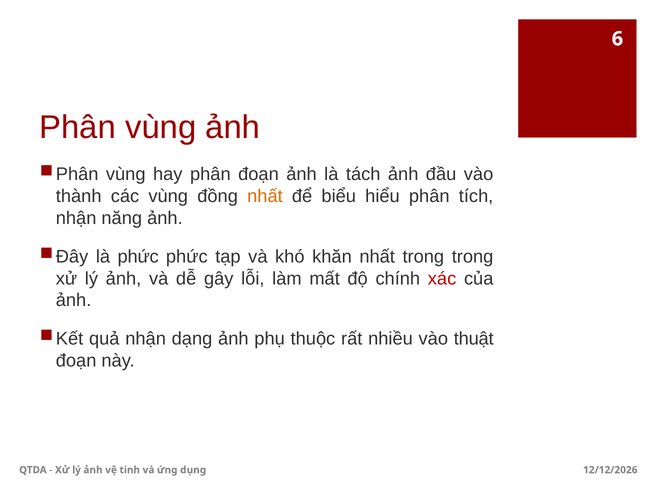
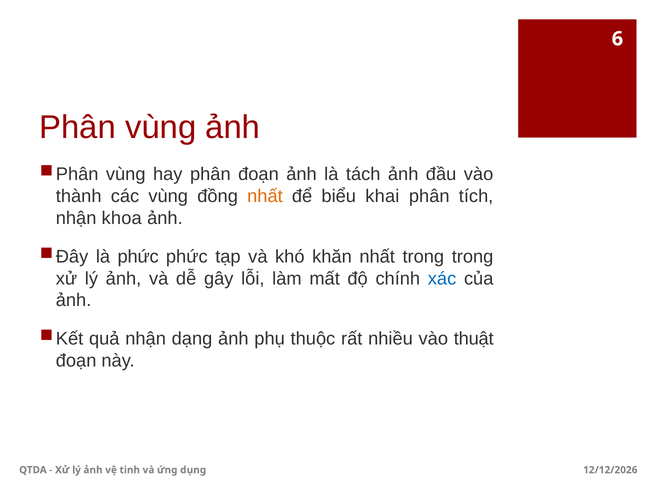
hiểu: hiểu -> khai
năng: năng -> khoa
xác colour: red -> blue
